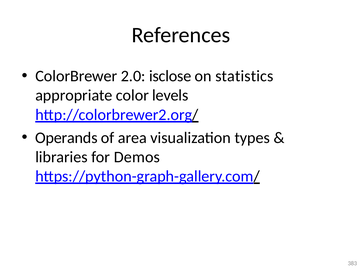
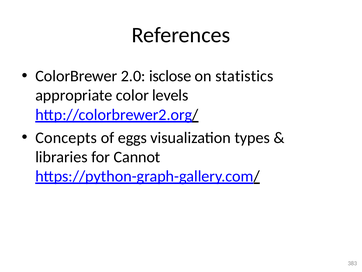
Operands: Operands -> Concepts
area: area -> eggs
Demos: Demos -> Cannot
